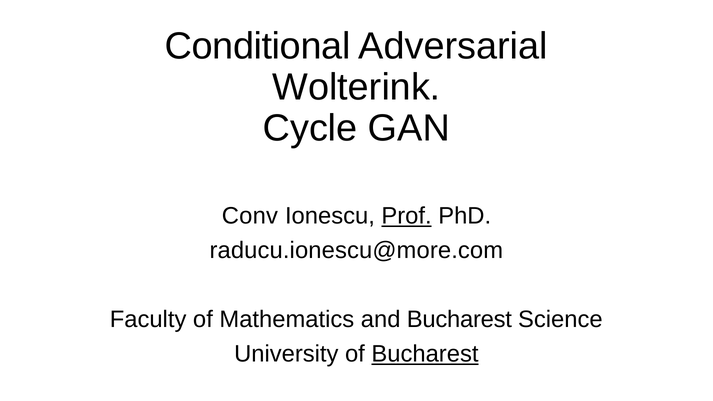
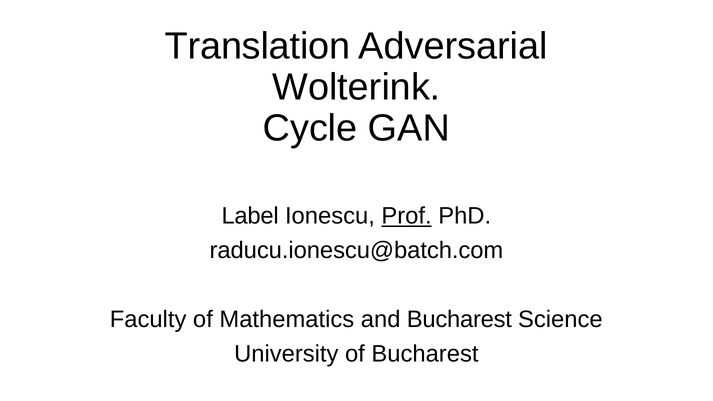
Conditional: Conditional -> Translation
Conv: Conv -> Label
raducu.ionescu@more.com: raducu.ionescu@more.com -> raducu.ionescu@batch.com
Bucharest at (425, 354) underline: present -> none
